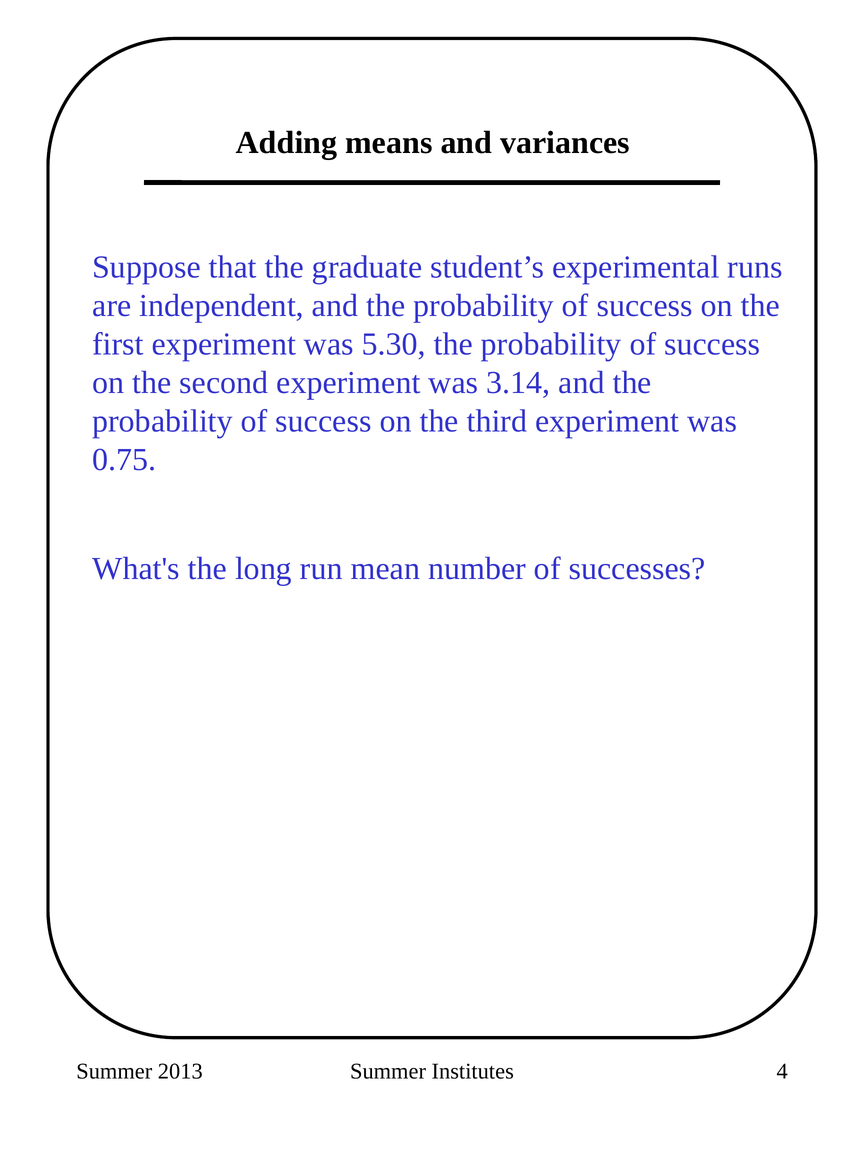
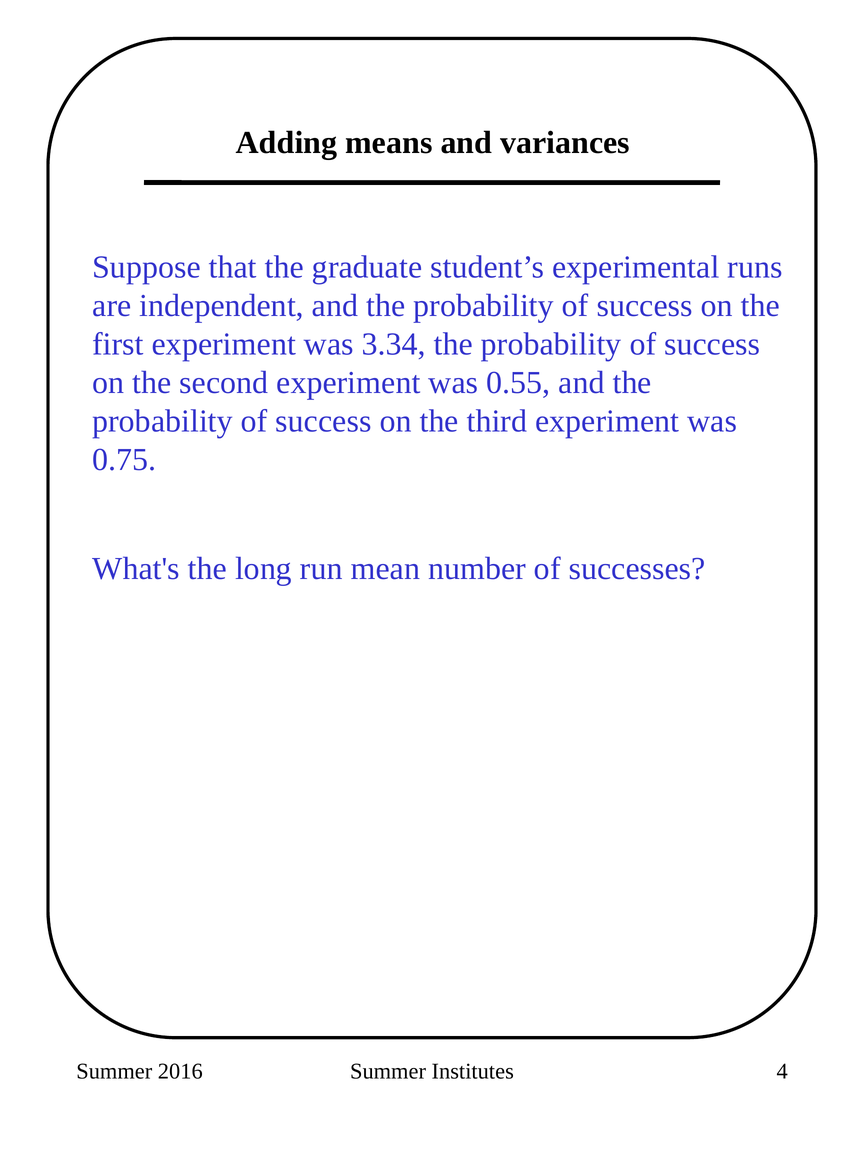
5.30: 5.30 -> 3.34
3.14: 3.14 -> 0.55
2013: 2013 -> 2016
